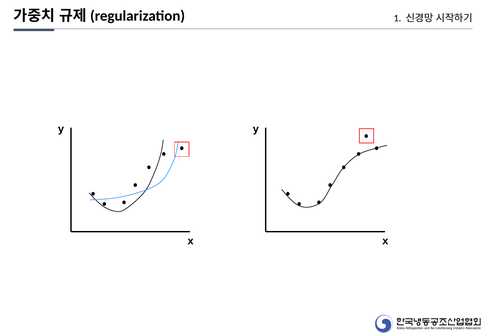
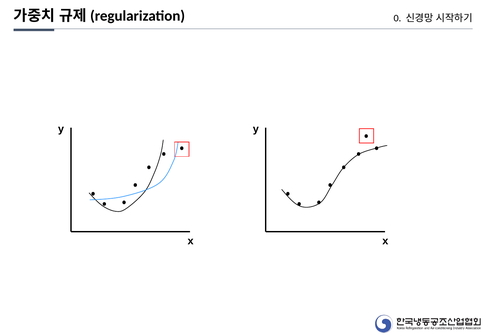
1: 1 -> 0
